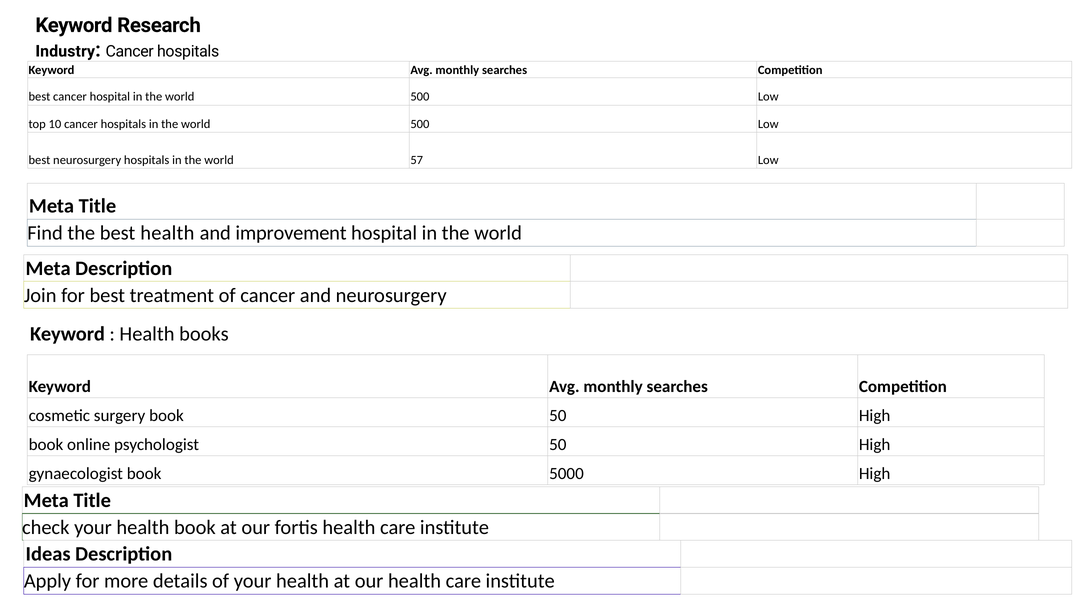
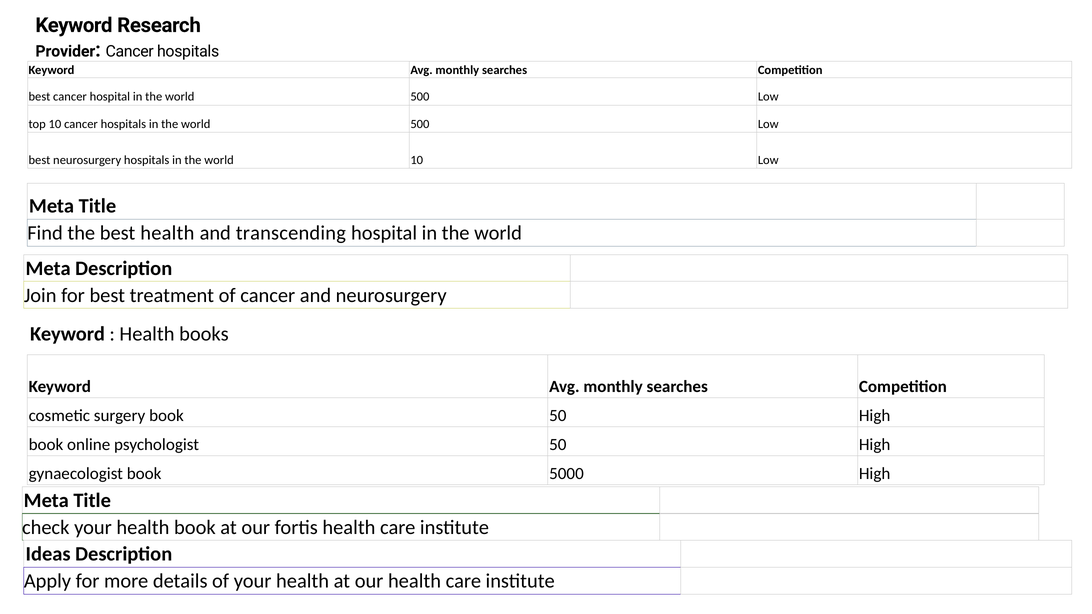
Industry: Industry -> Provider
world 57: 57 -> 10
improvement: improvement -> transcending
